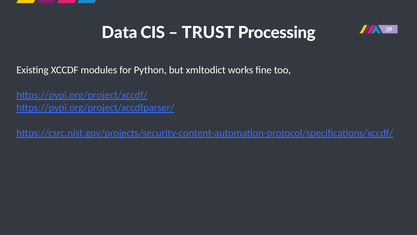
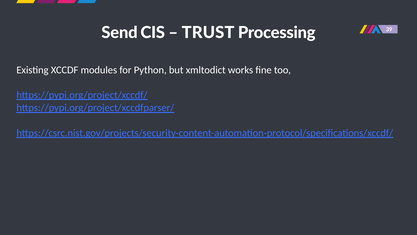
Data: Data -> Send
